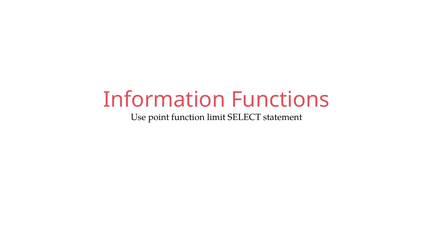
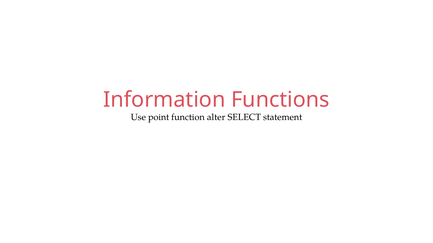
limit: limit -> alter
